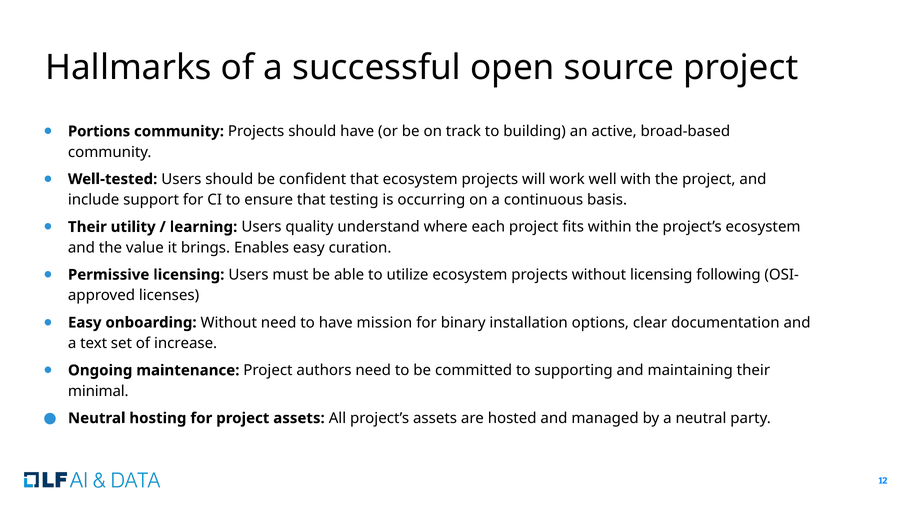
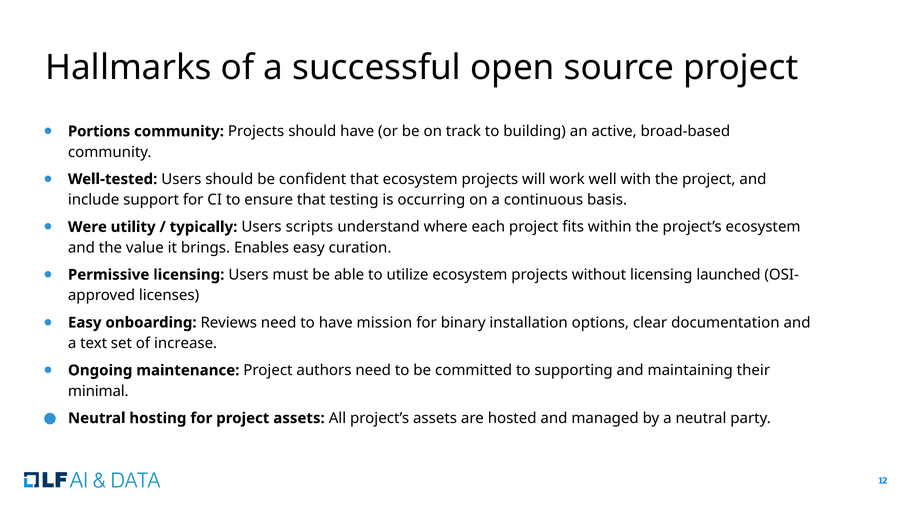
Their at (87, 227): Their -> Were
learning: learning -> typically
quality: quality -> scripts
following: following -> launched
onboarding Without: Without -> Reviews
